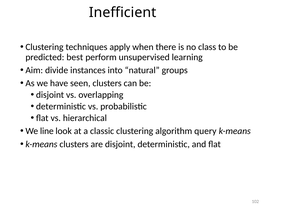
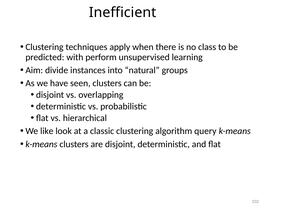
best: best -> with
line: line -> like
